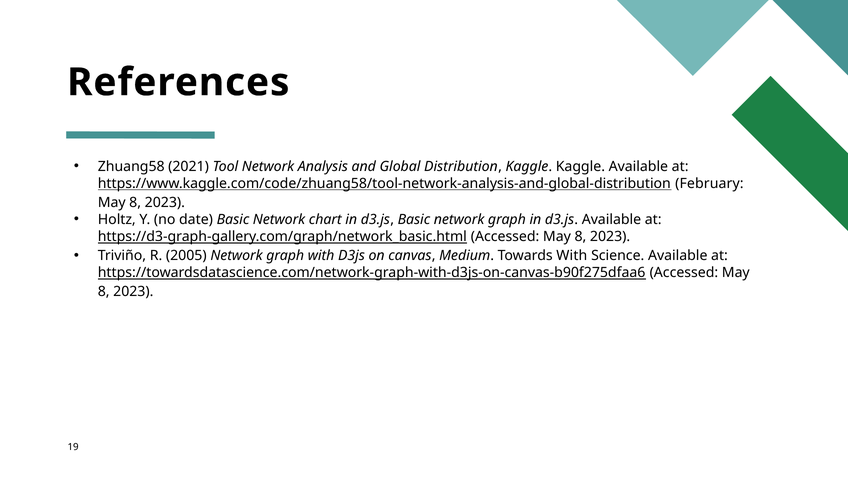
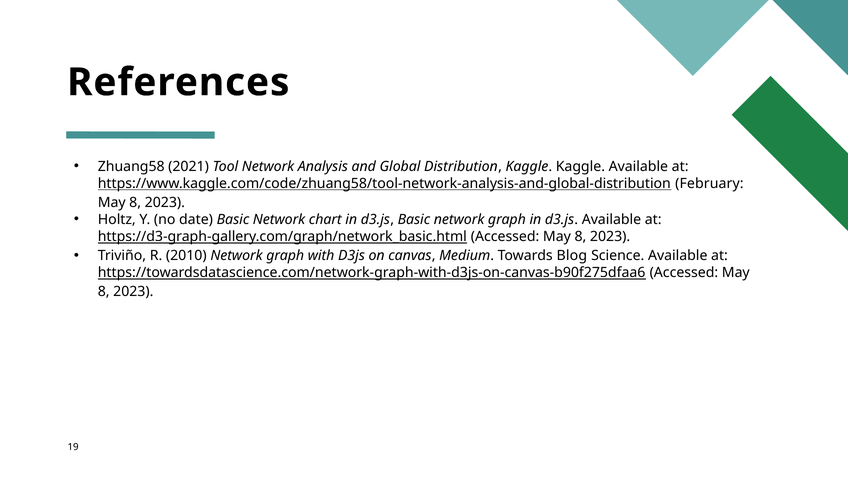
2005: 2005 -> 2010
Towards With: With -> Blog
